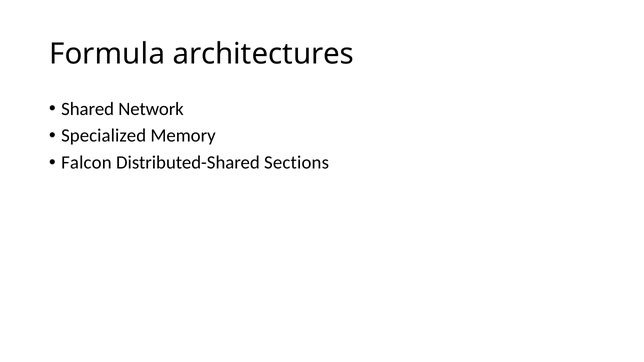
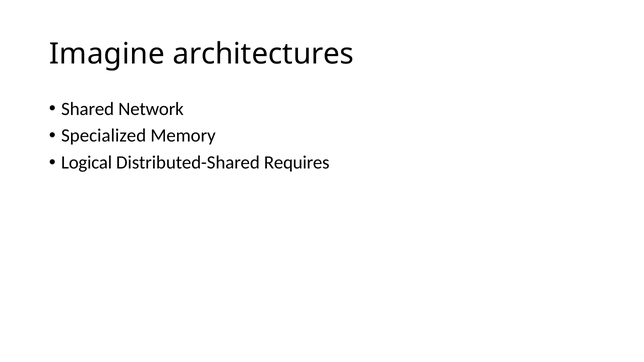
Formula: Formula -> Imagine
Falcon: Falcon -> Logical
Sections: Sections -> Requires
